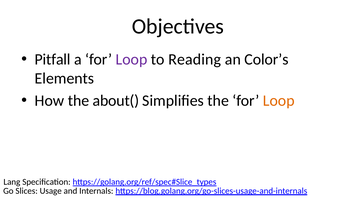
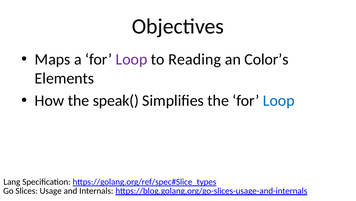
Pitfall: Pitfall -> Maps
about(: about( -> speak(
Loop at (279, 100) colour: orange -> blue
